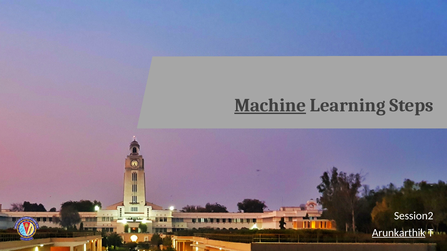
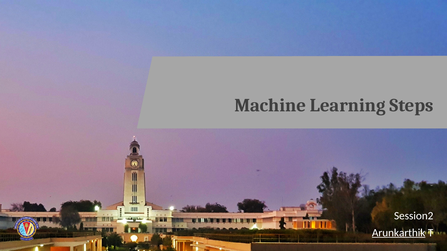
Machine underline: present -> none
